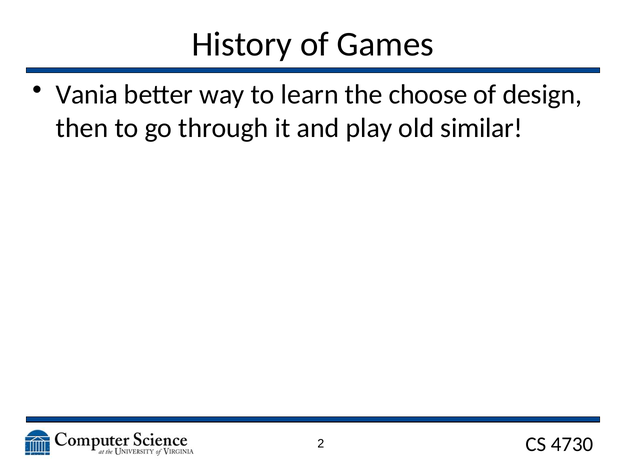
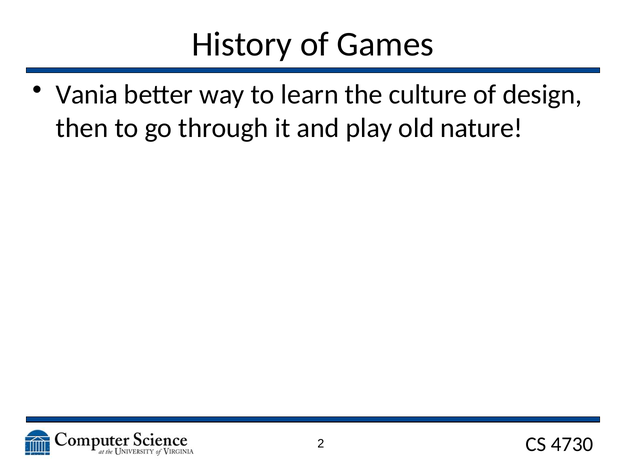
choose: choose -> culture
similar: similar -> nature
